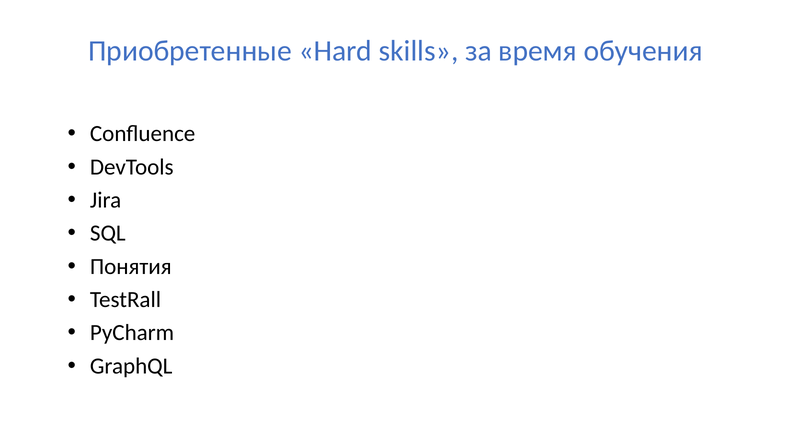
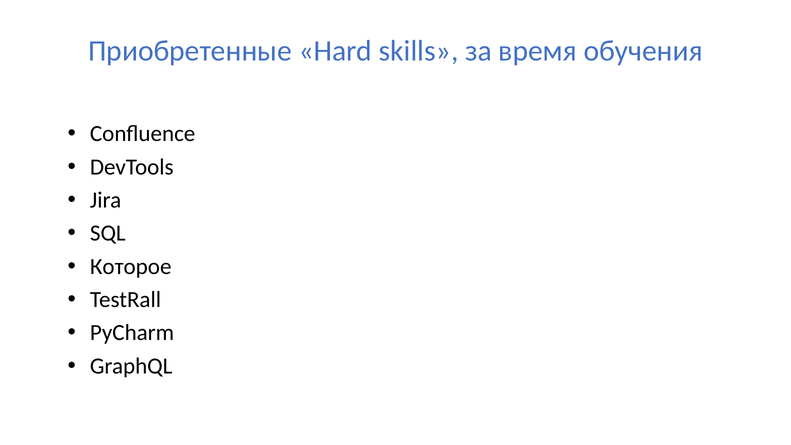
Понятия: Понятия -> Которое
